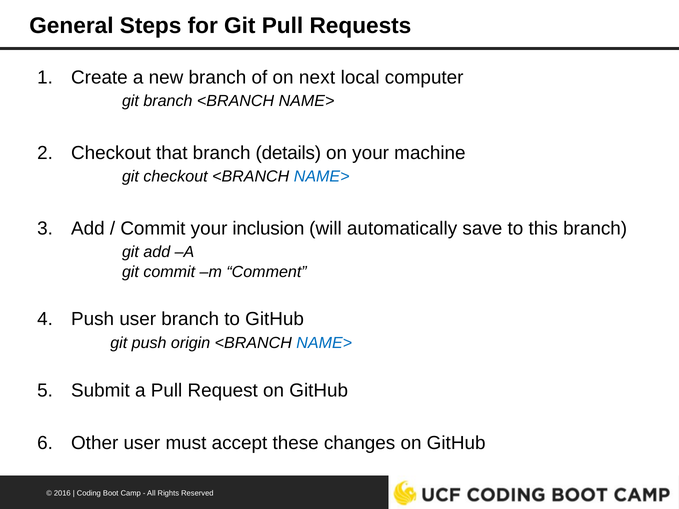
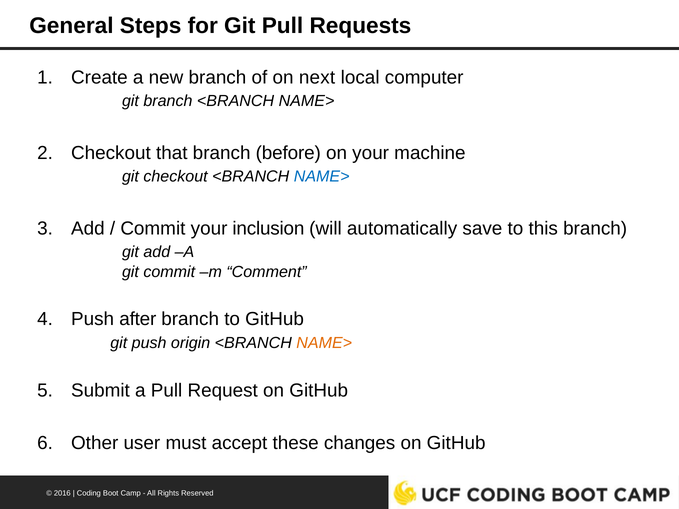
details: details -> before
Push user: user -> after
NAME> at (324, 343) colour: blue -> orange
